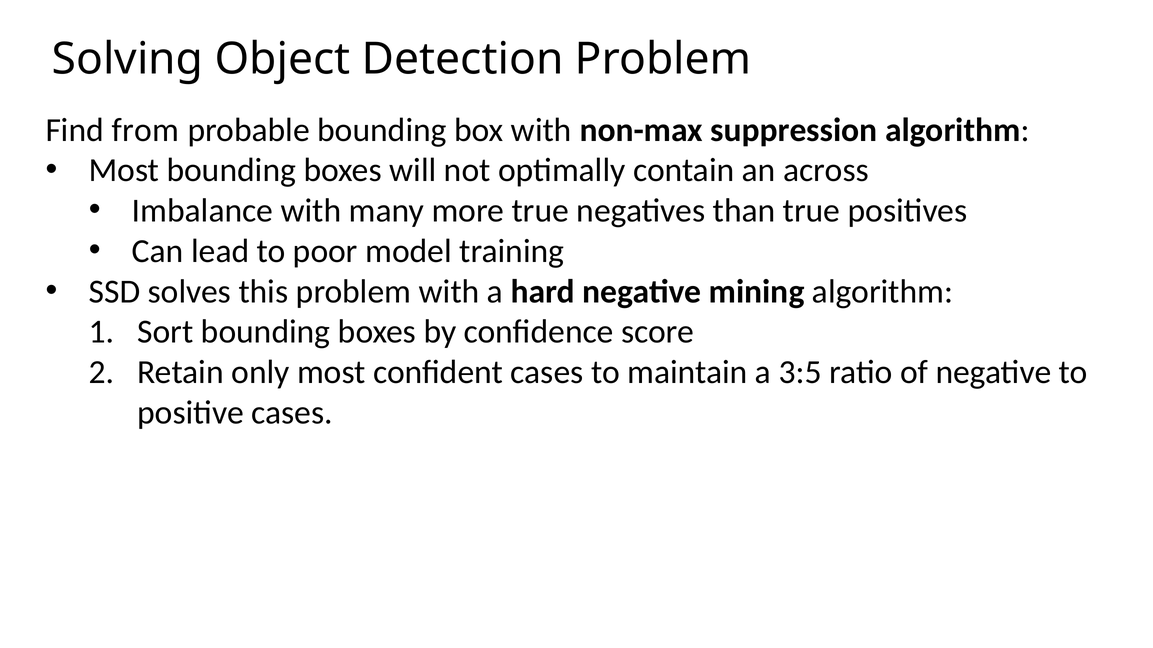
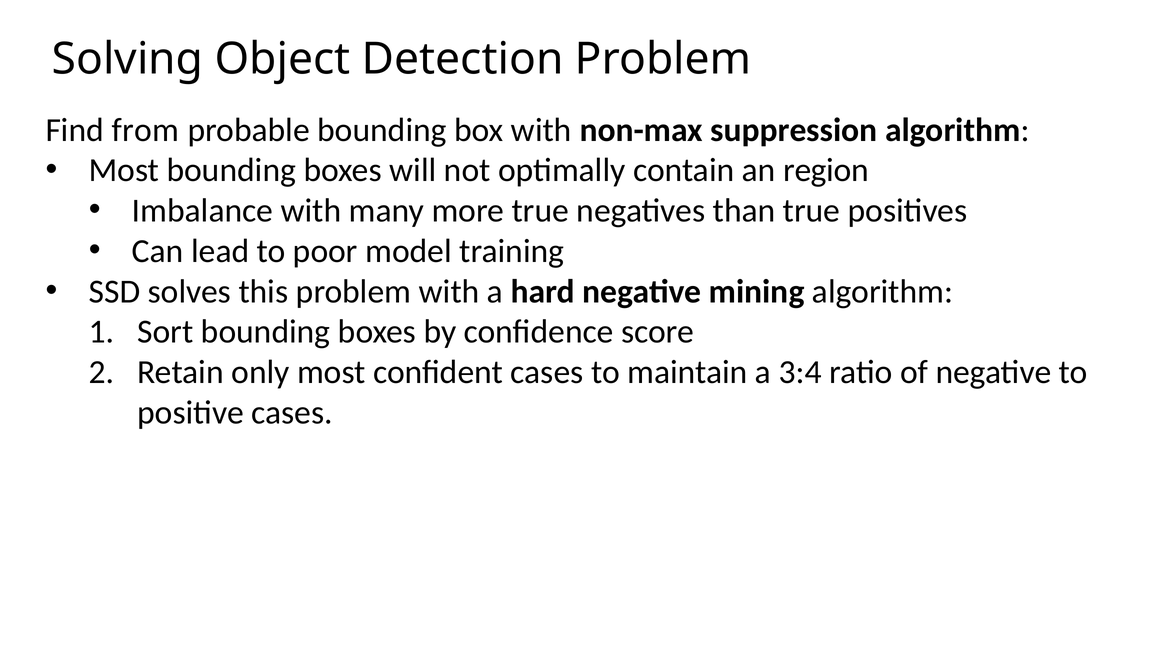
across: across -> region
3:5: 3:5 -> 3:4
